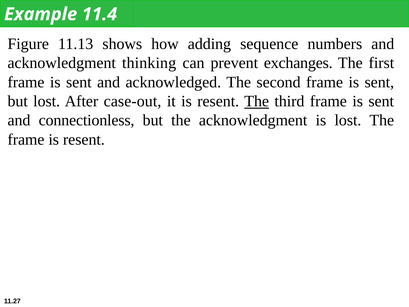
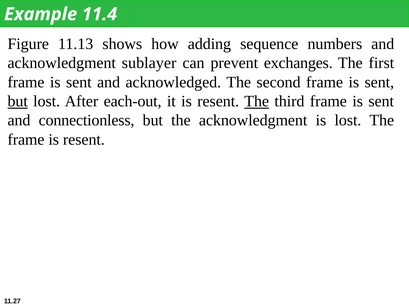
thinking: thinking -> sublayer
but at (18, 101) underline: none -> present
case-out: case-out -> each-out
